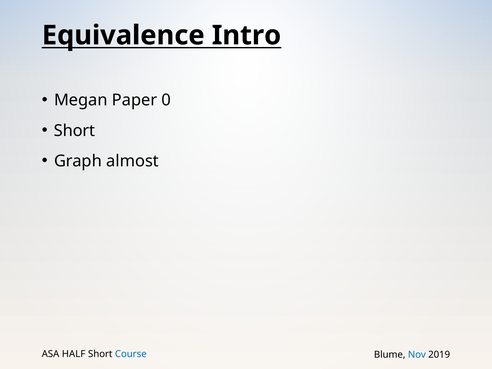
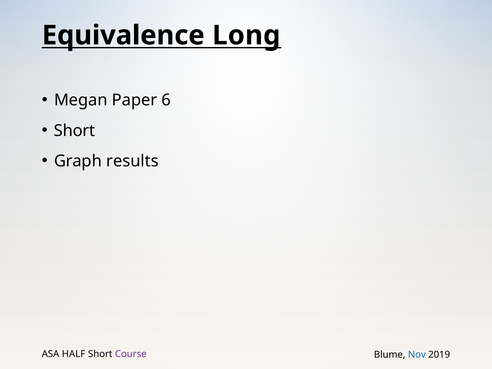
Intro: Intro -> Long
0: 0 -> 6
almost: almost -> results
Course colour: blue -> purple
